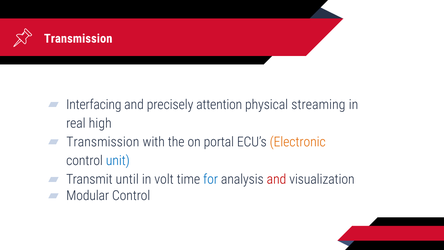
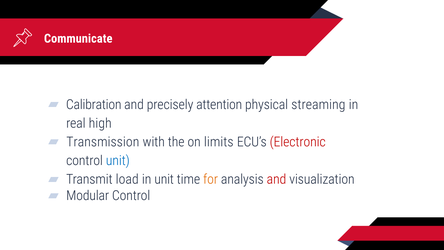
Transmission at (78, 39): Transmission -> Communicate
Interfacing: Interfacing -> Calibration
portal: portal -> limits
Electronic colour: orange -> red
until: until -> load
in volt: volt -> unit
for colour: blue -> orange
